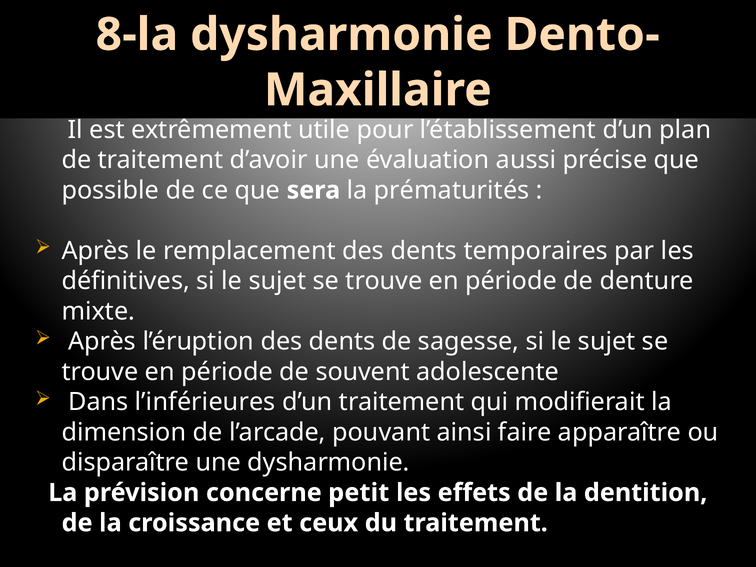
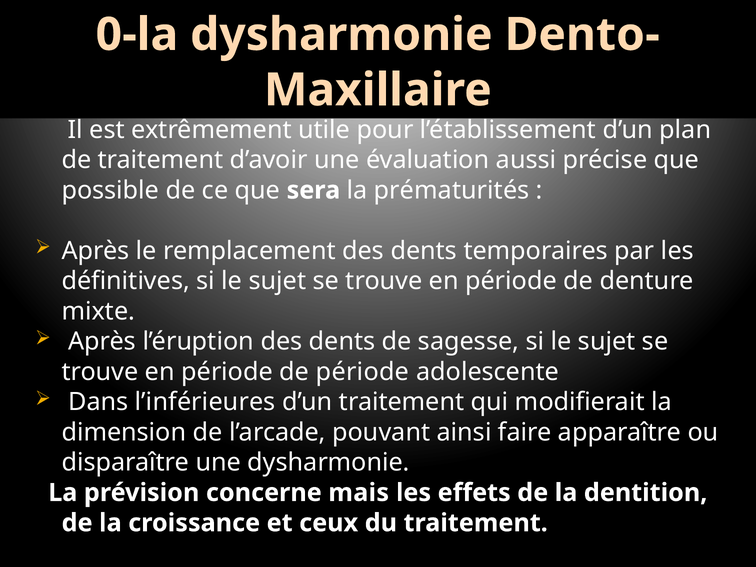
8-la: 8-la -> 0-la
de souvent: souvent -> période
petit: petit -> mais
